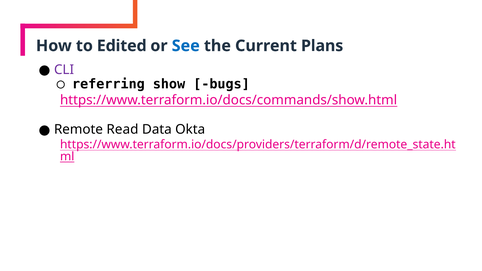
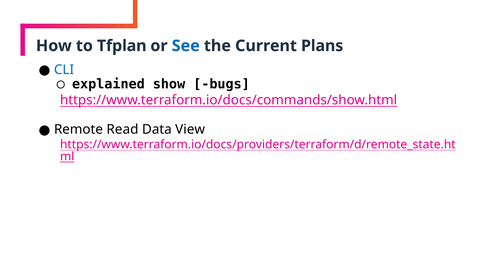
Edited: Edited -> Tfplan
CLI colour: purple -> blue
referring: referring -> explained
Okta: Okta -> View
